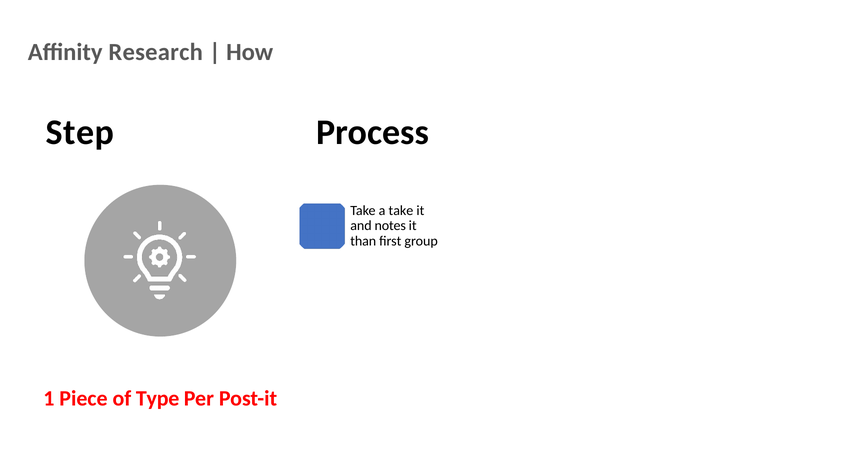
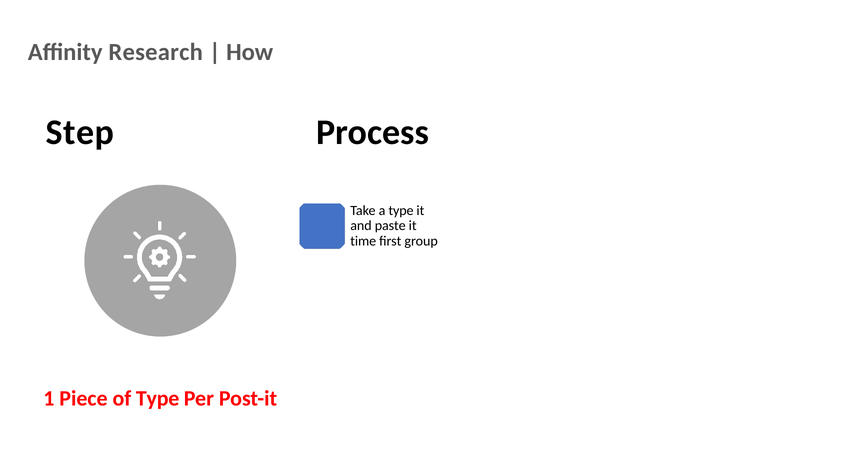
a take: take -> type
notes: notes -> paste
than: than -> time
